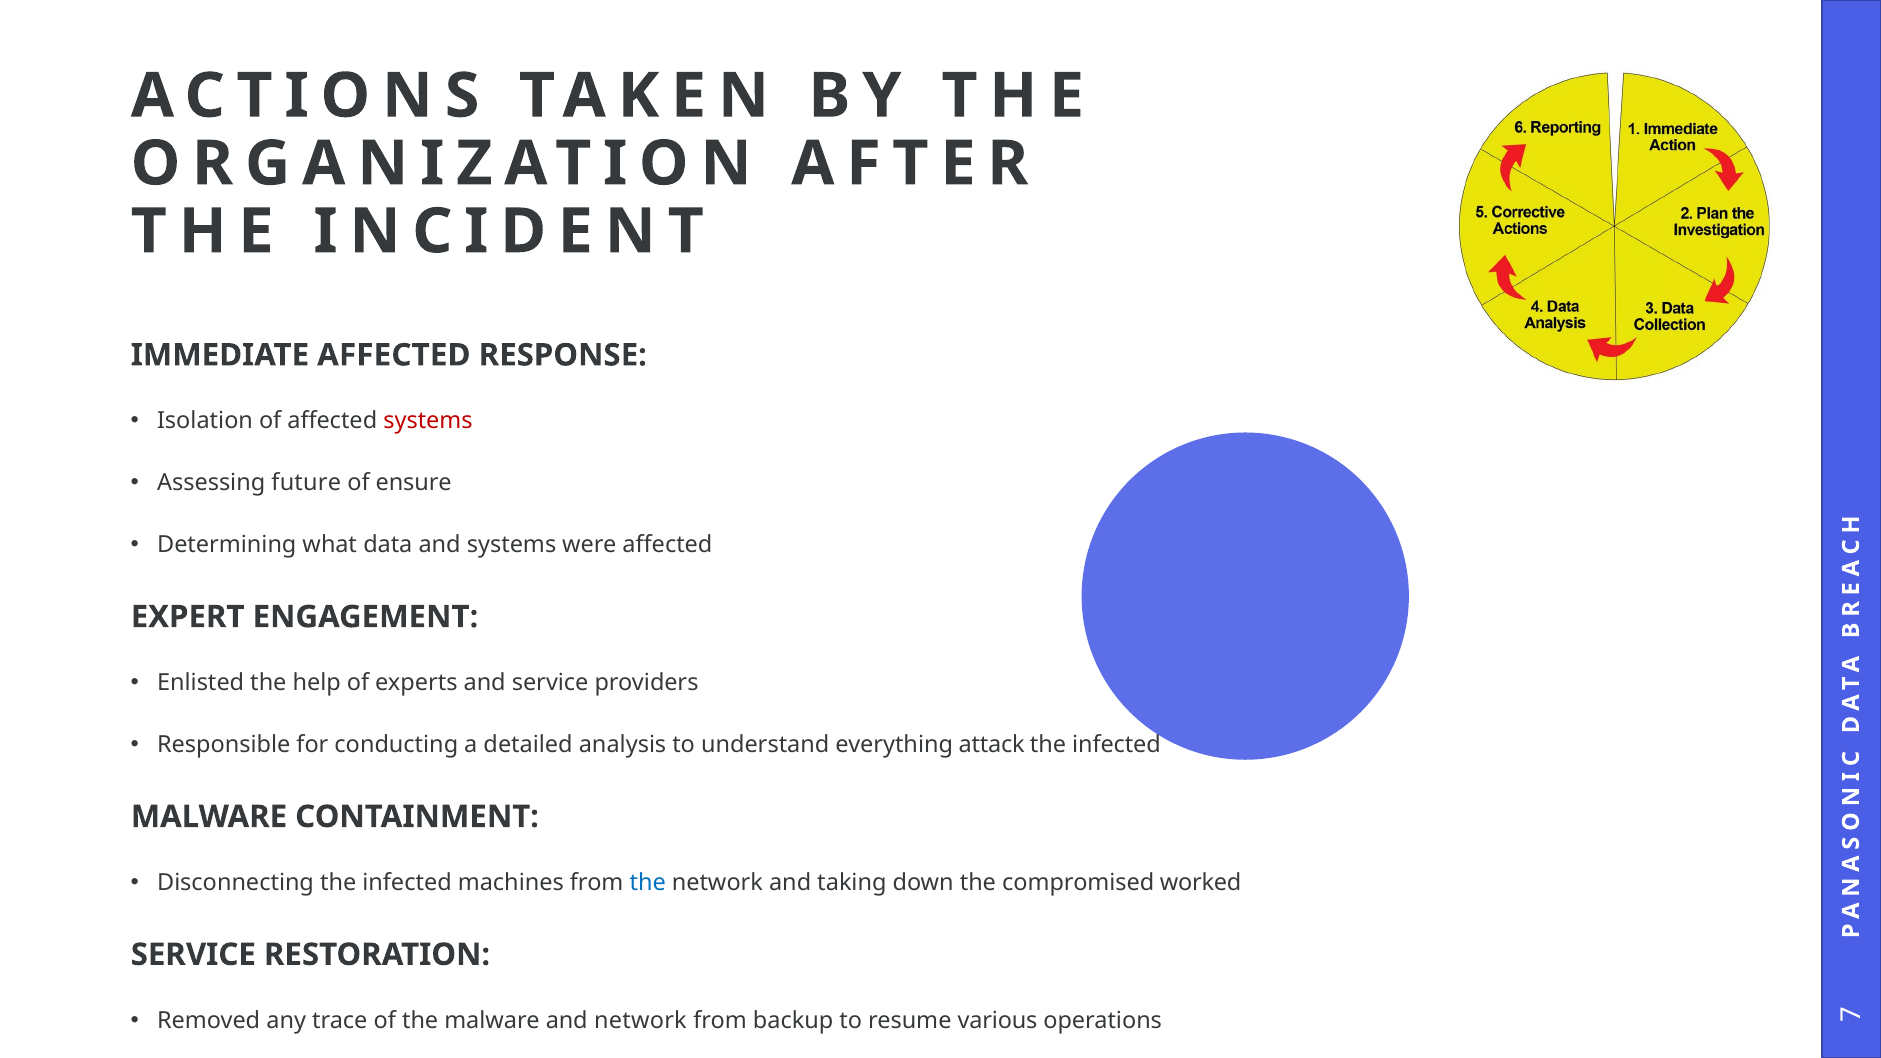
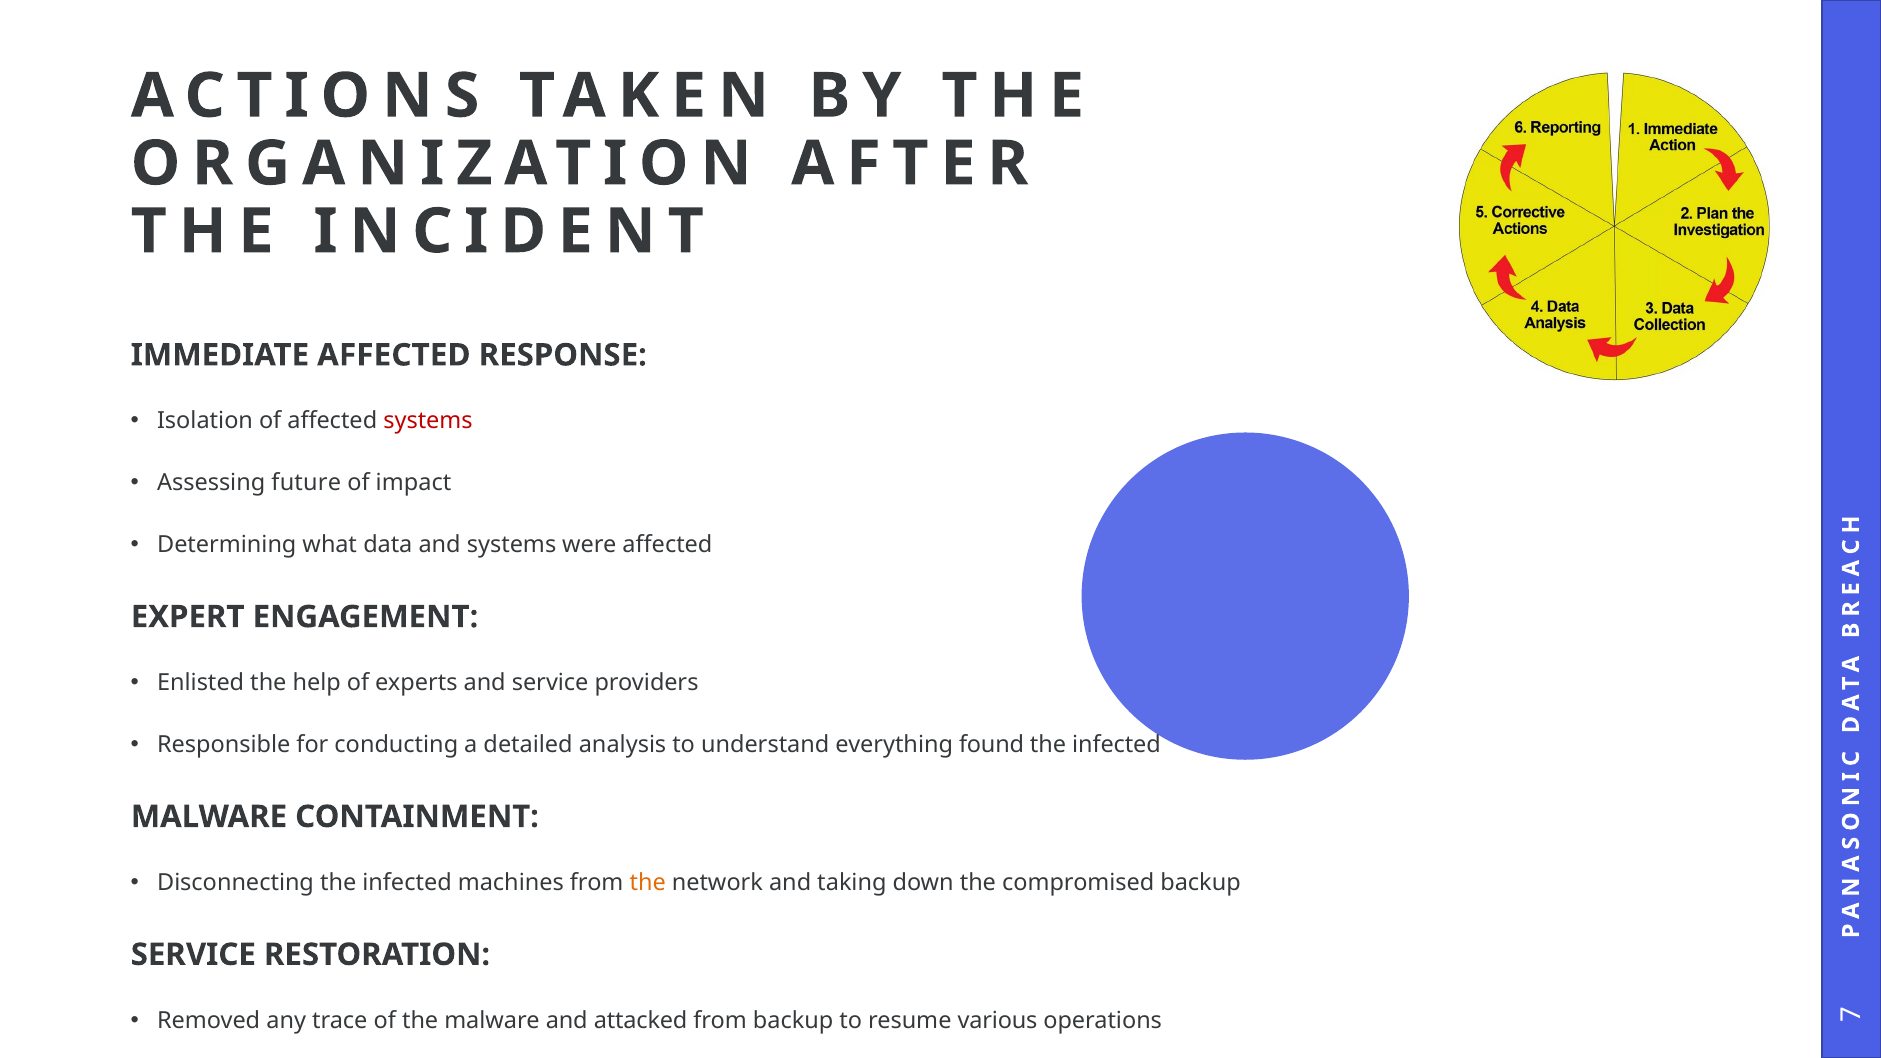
ensure: ensure -> impact
attack: attack -> found
the at (648, 883) colour: blue -> orange
compromised worked: worked -> backup
and network: network -> attacked
